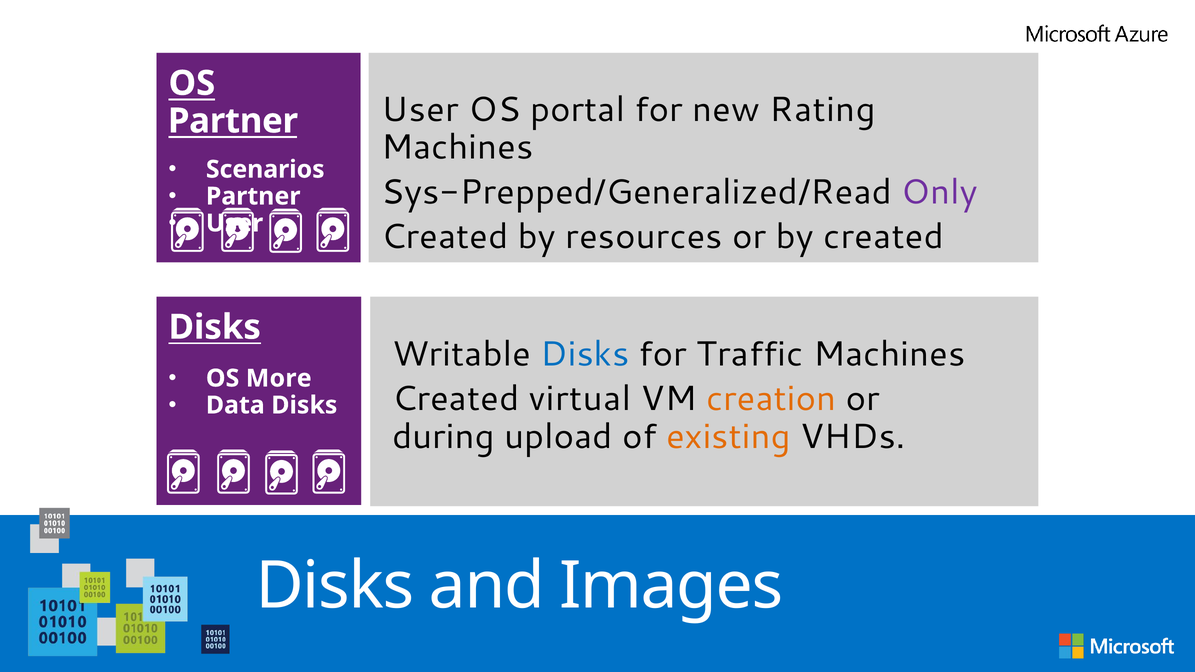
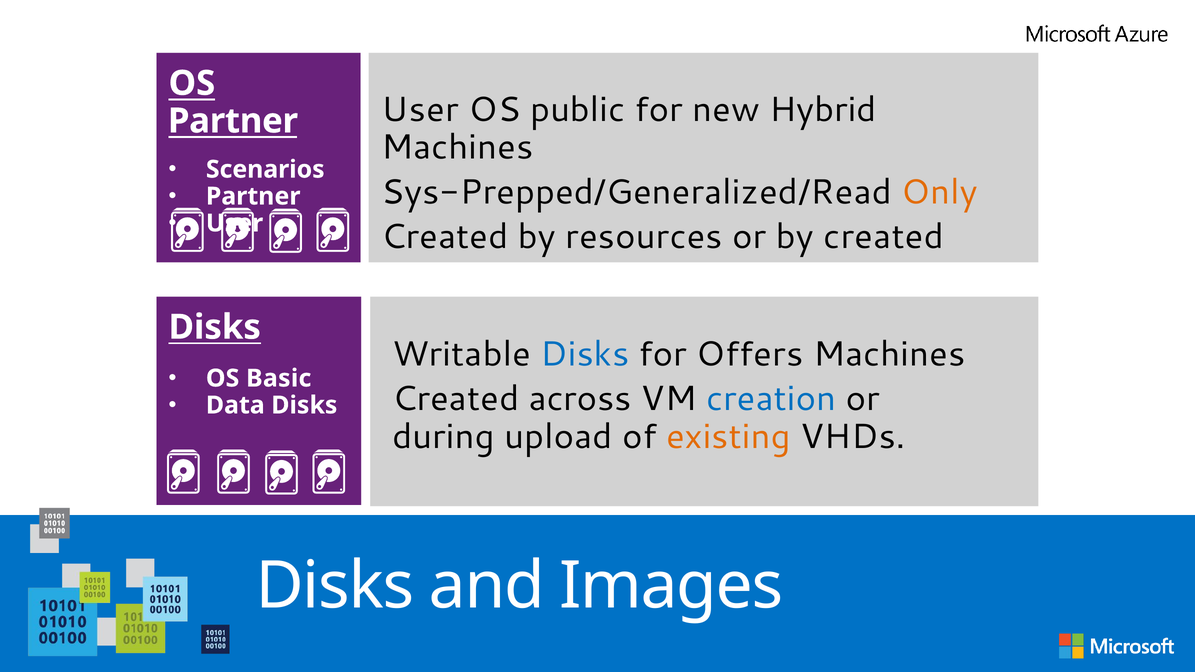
portal: portal -> public
Rating: Rating -> Hybrid
Only colour: purple -> orange
Traffic: Traffic -> Offers
More: More -> Basic
virtual: virtual -> across
creation colour: orange -> blue
